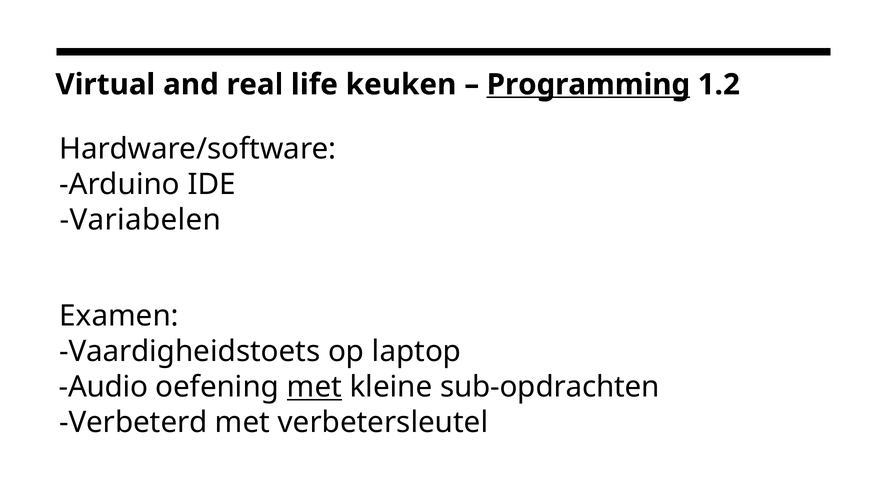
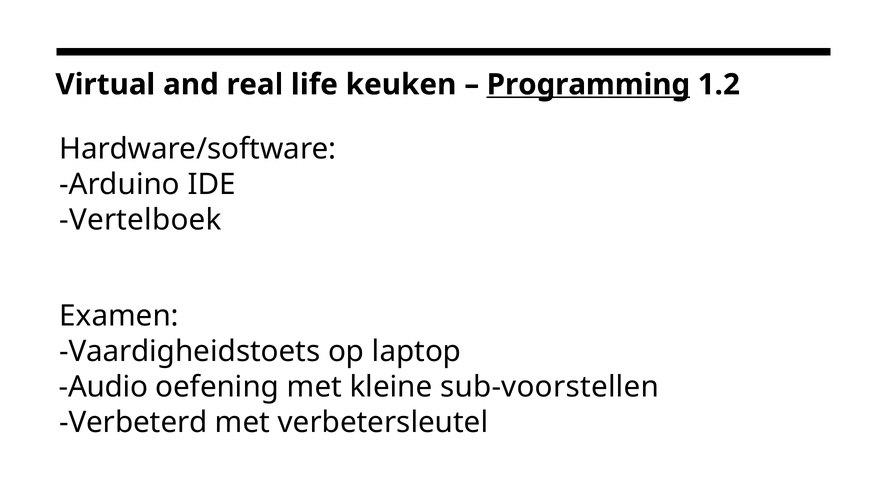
Variabelen: Variabelen -> Vertelboek
met at (314, 387) underline: present -> none
sub-opdrachten: sub-opdrachten -> sub-voorstellen
